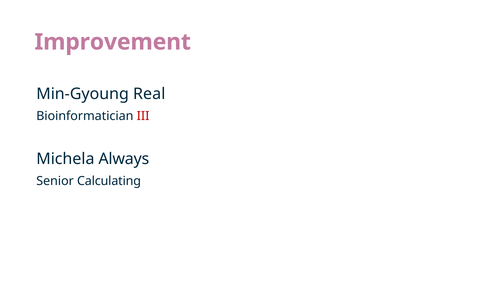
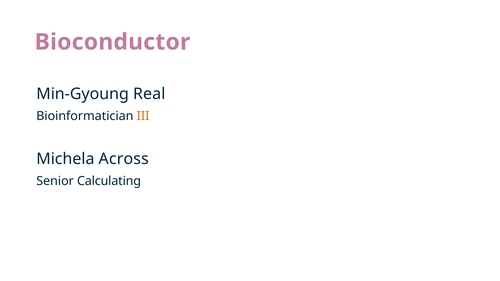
Improvement: Improvement -> Bioconductor
III colour: red -> orange
Always: Always -> Across
